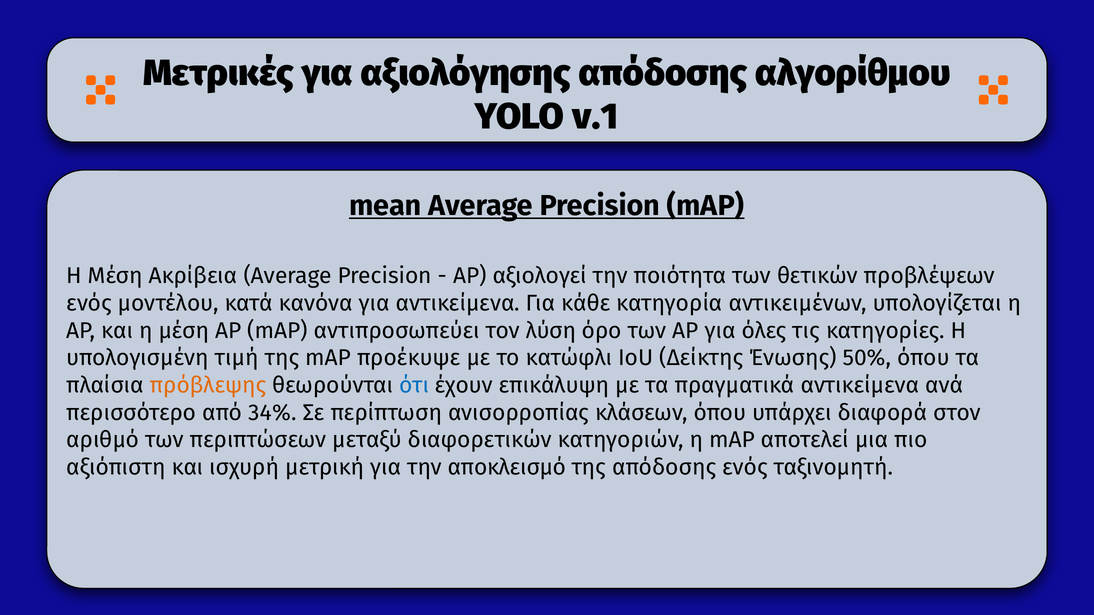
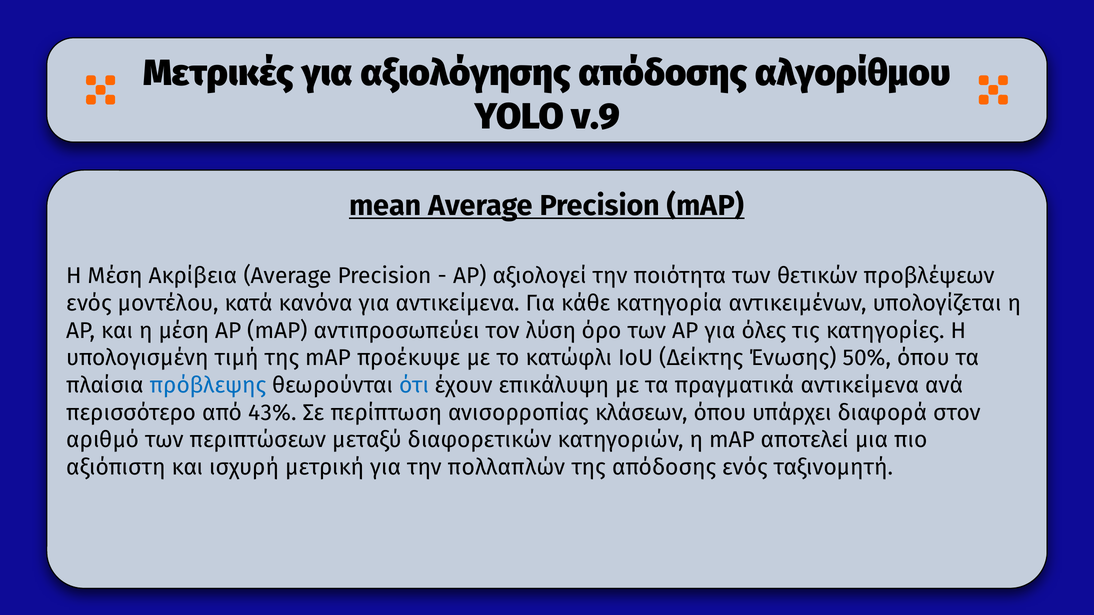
v.1: v.1 -> v.9
πρόβλεψης colour: orange -> blue
34%: 34% -> 43%
αποκλεισμό: αποκλεισμό -> πολλαπλών
